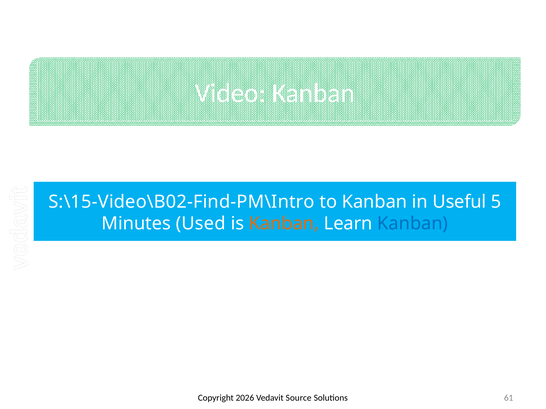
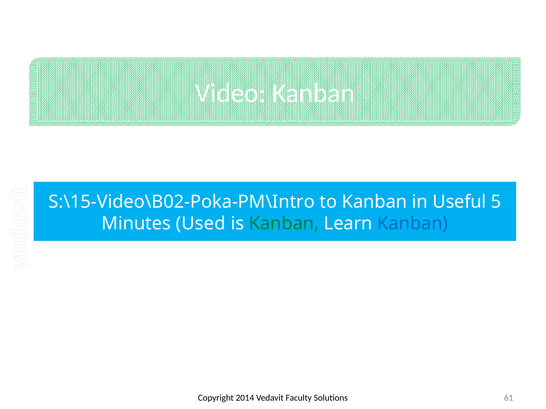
S:\15-Video\B02-Find-PM\Intro: S:\15-Video\B02-Find-PM\Intro -> S:\15-Video\B02-Poka-PM\Intro
Kanban at (284, 224) colour: orange -> green
2026: 2026 -> 2014
Source: Source -> Faculty
